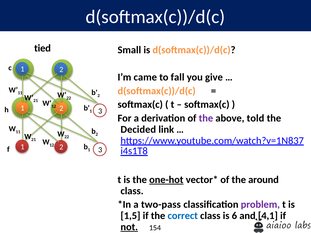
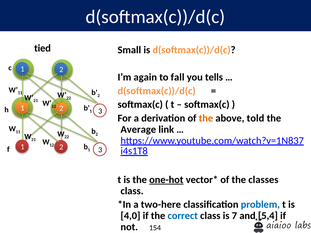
came: came -> again
give: give -> tells
the at (206, 118) colour: purple -> orange
Decided: Decided -> Average
around: around -> classes
two-pass: two-pass -> two-here
problem colour: purple -> blue
1,5: 1,5 -> 4,0
6: 6 -> 7
4,1: 4,1 -> 5,4
not underline: present -> none
